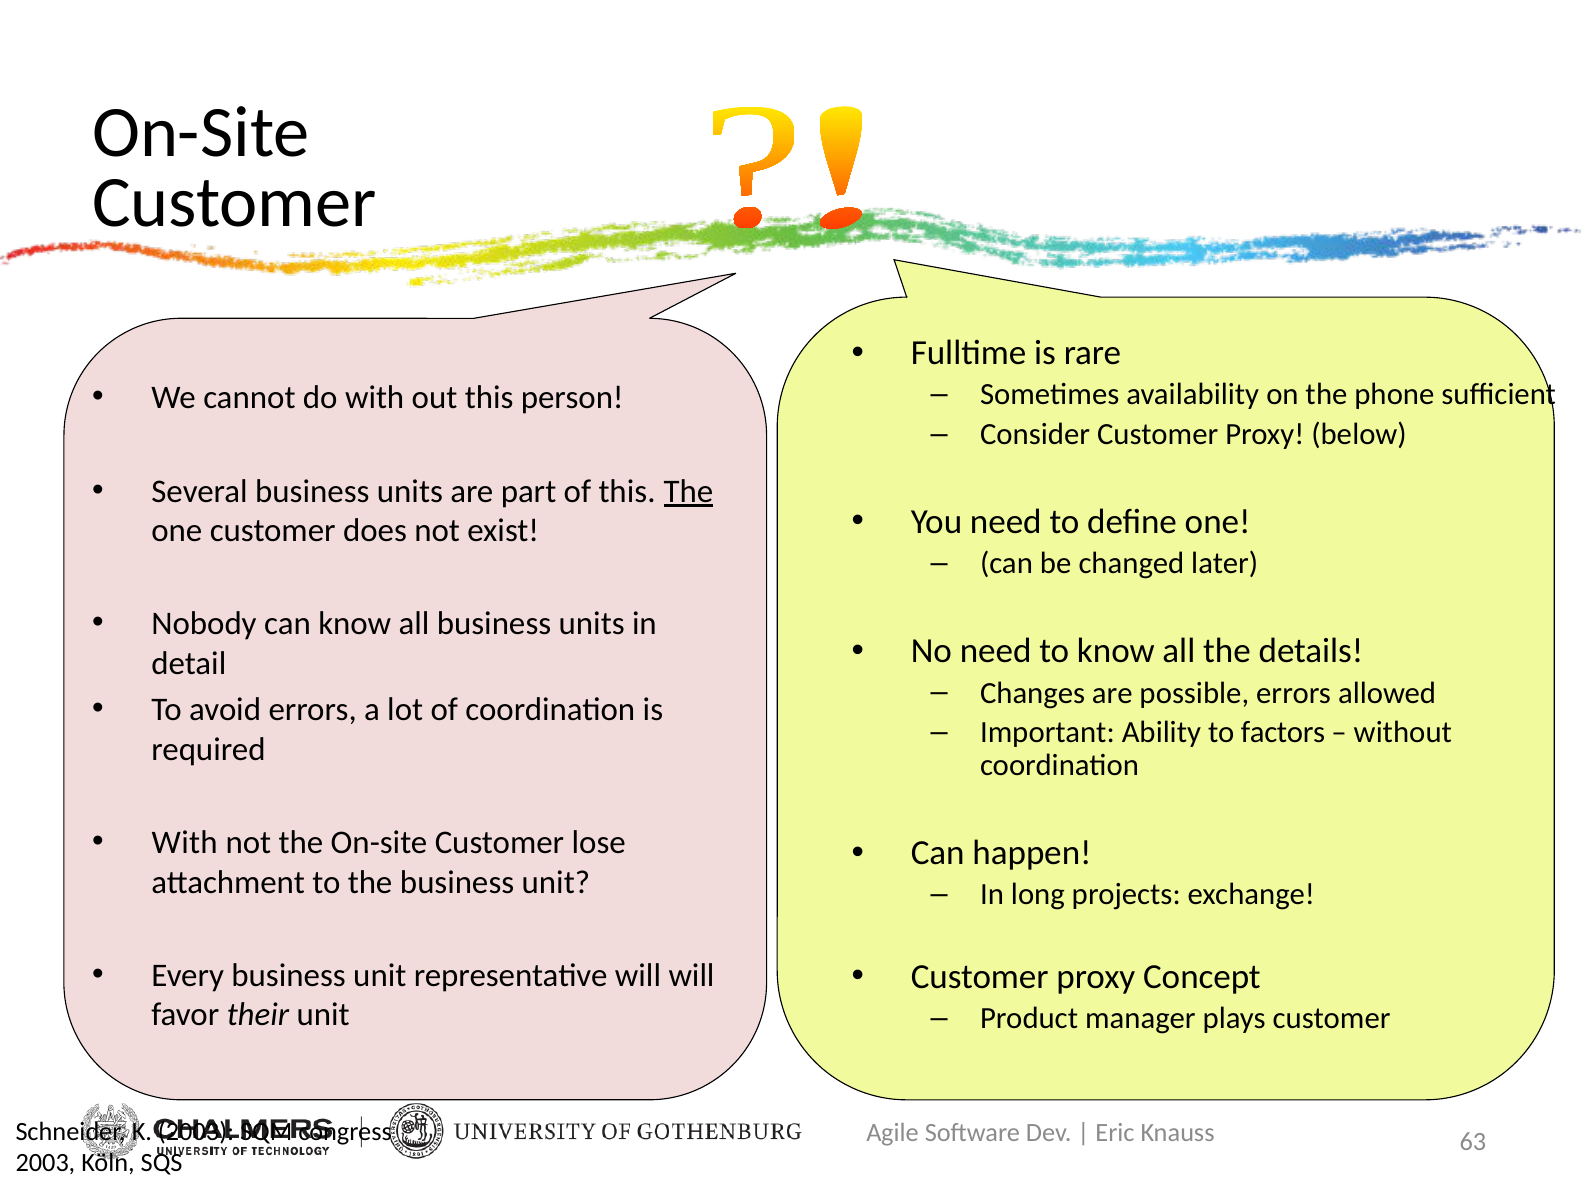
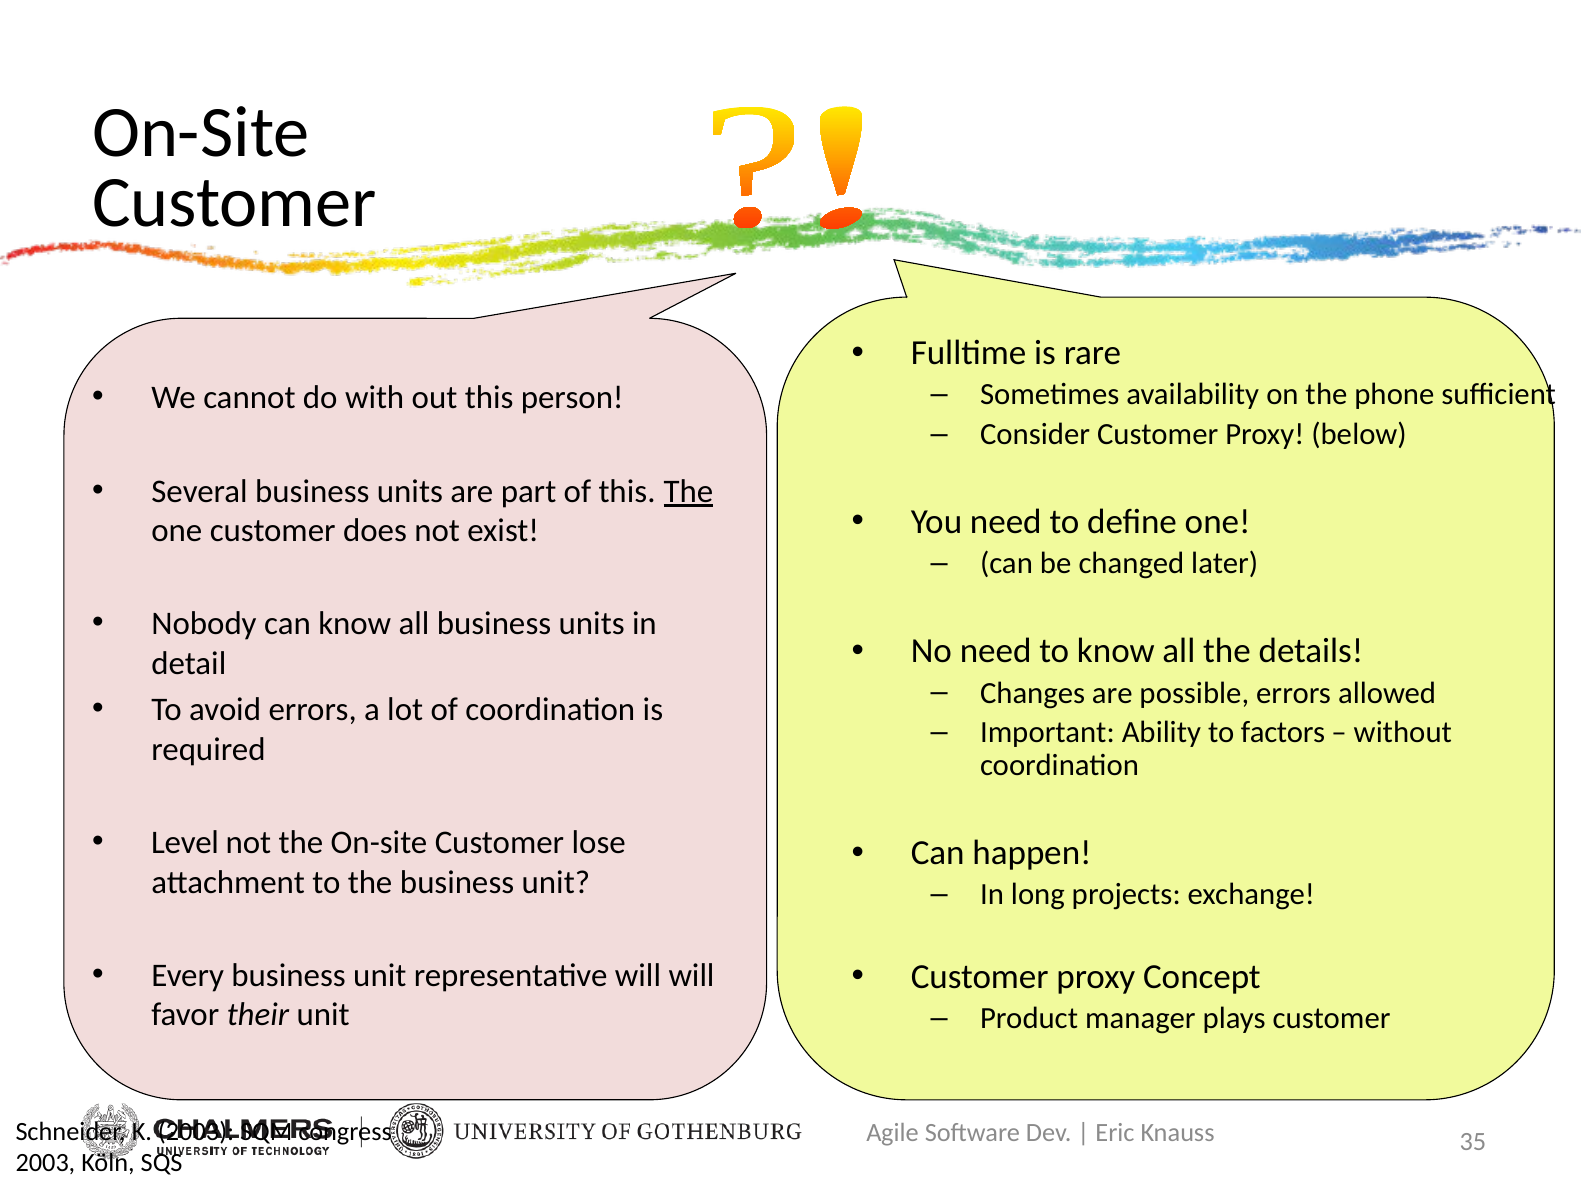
With at (185, 842): With -> Level
63: 63 -> 35
